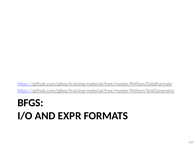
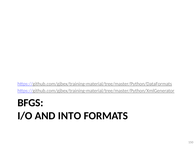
EXPR: EXPR -> INTO
